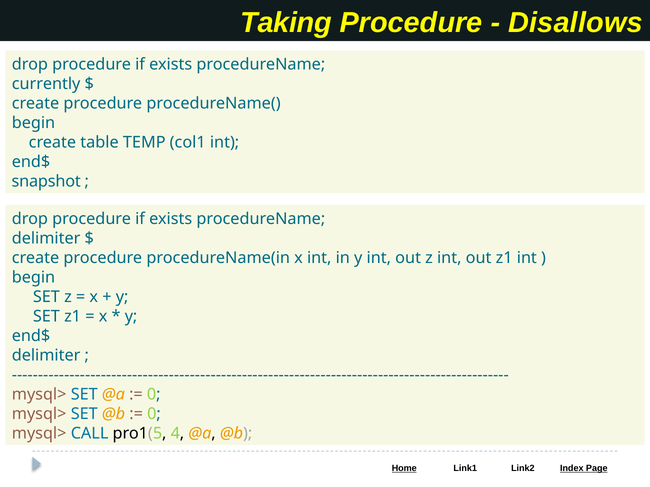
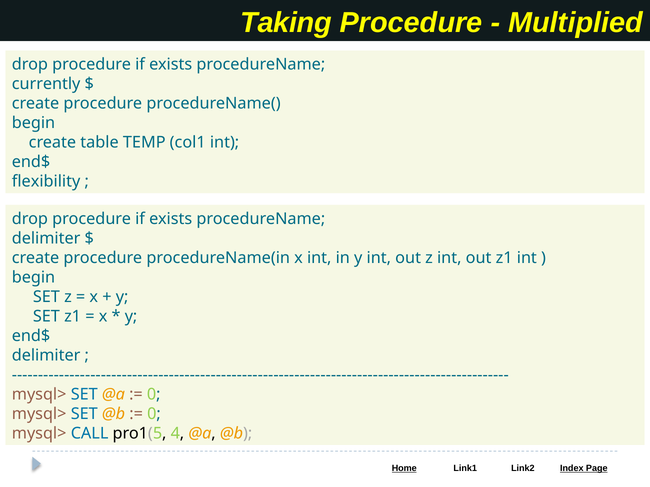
Disallows: Disallows -> Multiplied
snapshot: snapshot -> flexibility
